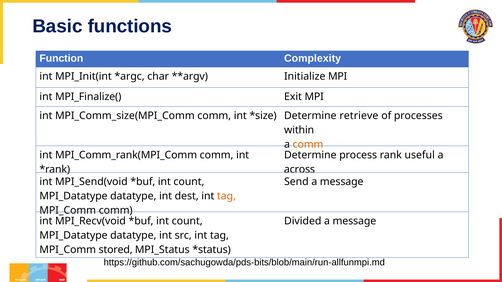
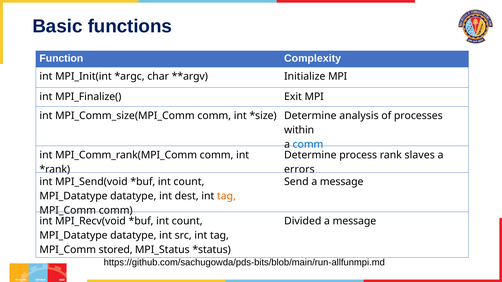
retrieve: retrieve -> analysis
comm at (308, 145) colour: orange -> blue
useful: useful -> slaves
across: across -> errors
